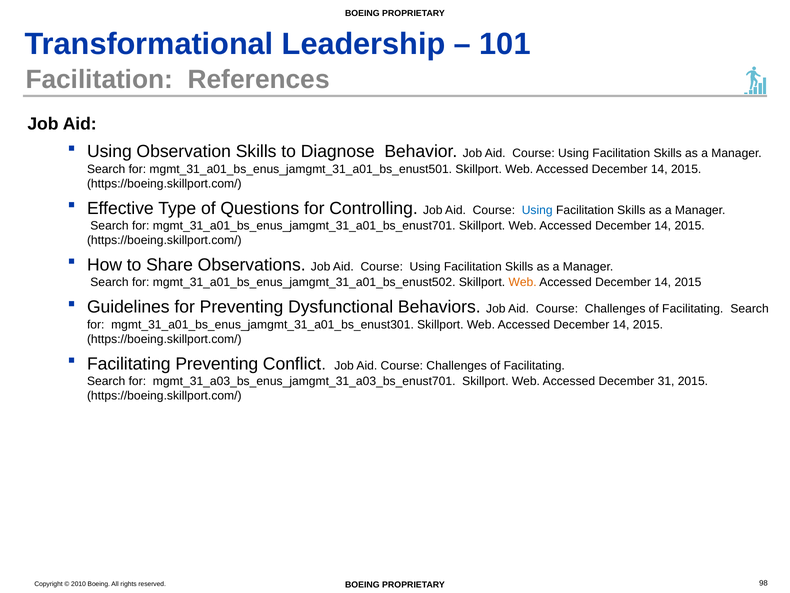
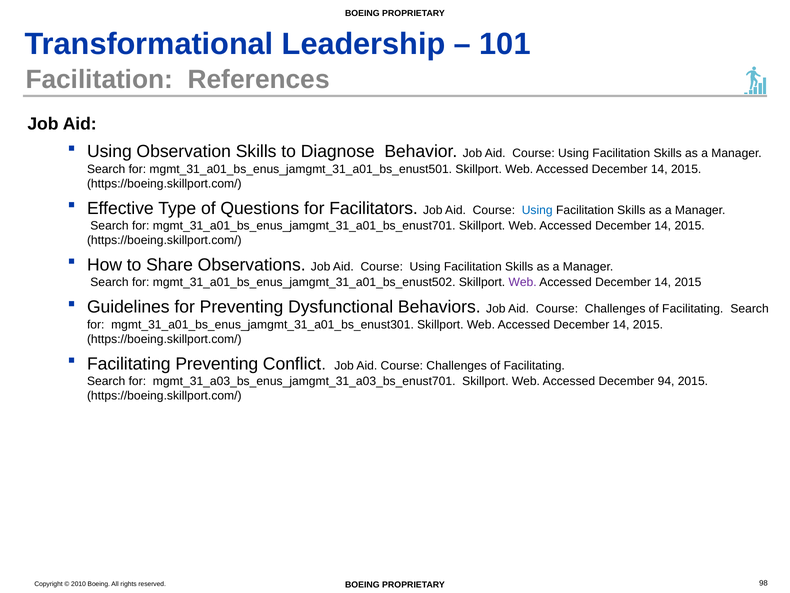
Controlling: Controlling -> Facilitators
Web at (523, 282) colour: orange -> purple
31: 31 -> 94
